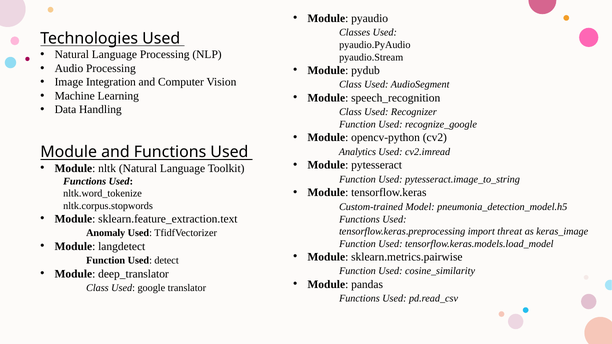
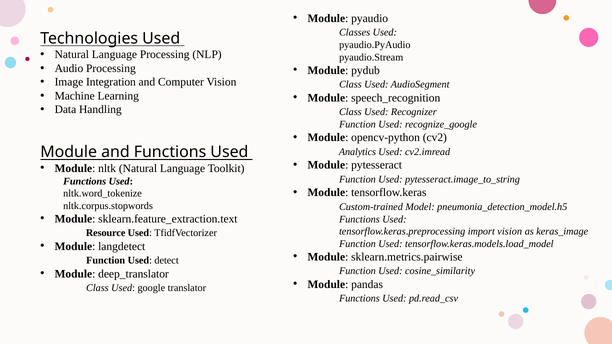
import threat: threat -> vision
Anomaly: Anomaly -> Resource
